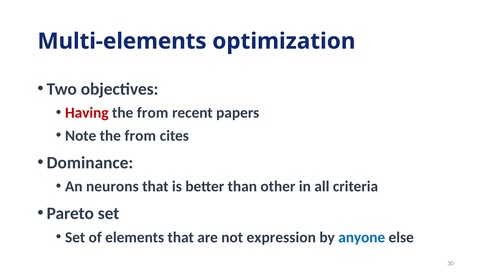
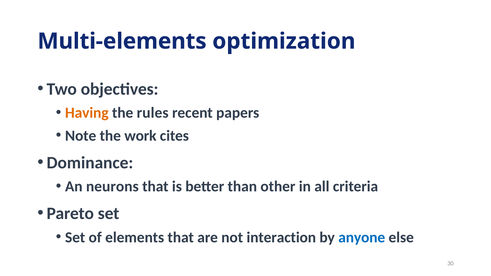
Having colour: red -> orange
from at (153, 113): from -> rules
from at (140, 136): from -> work
expression: expression -> interaction
